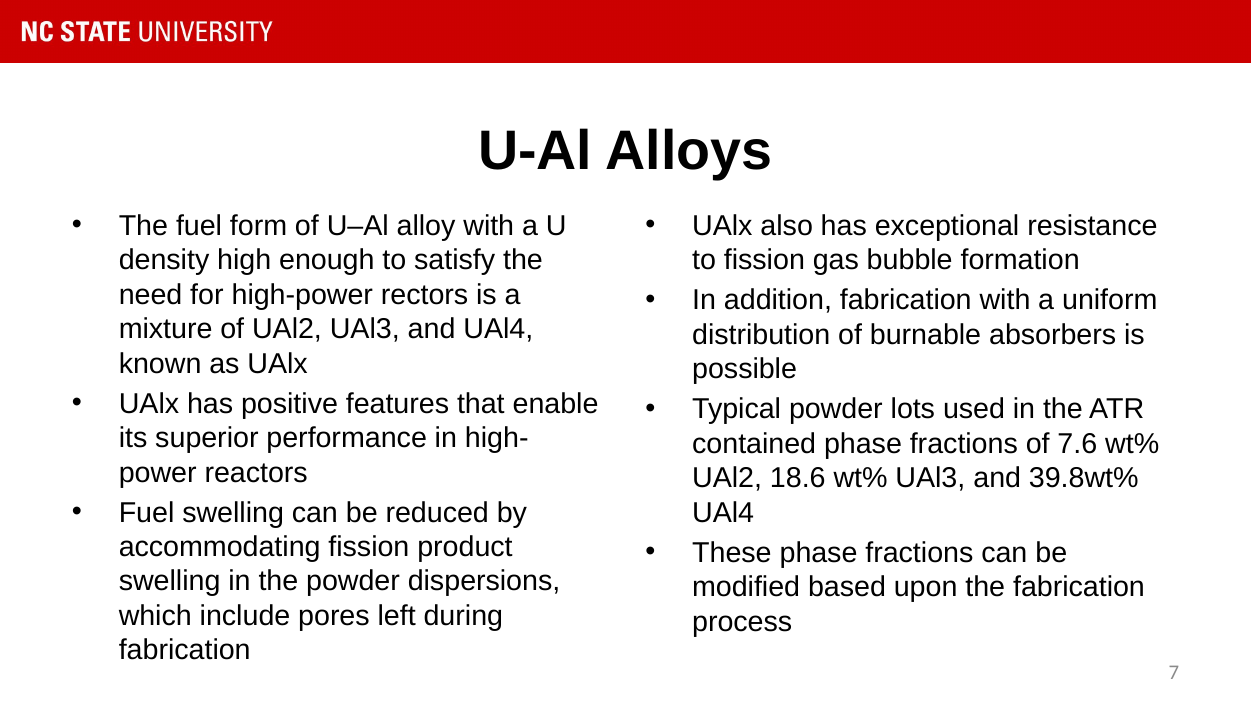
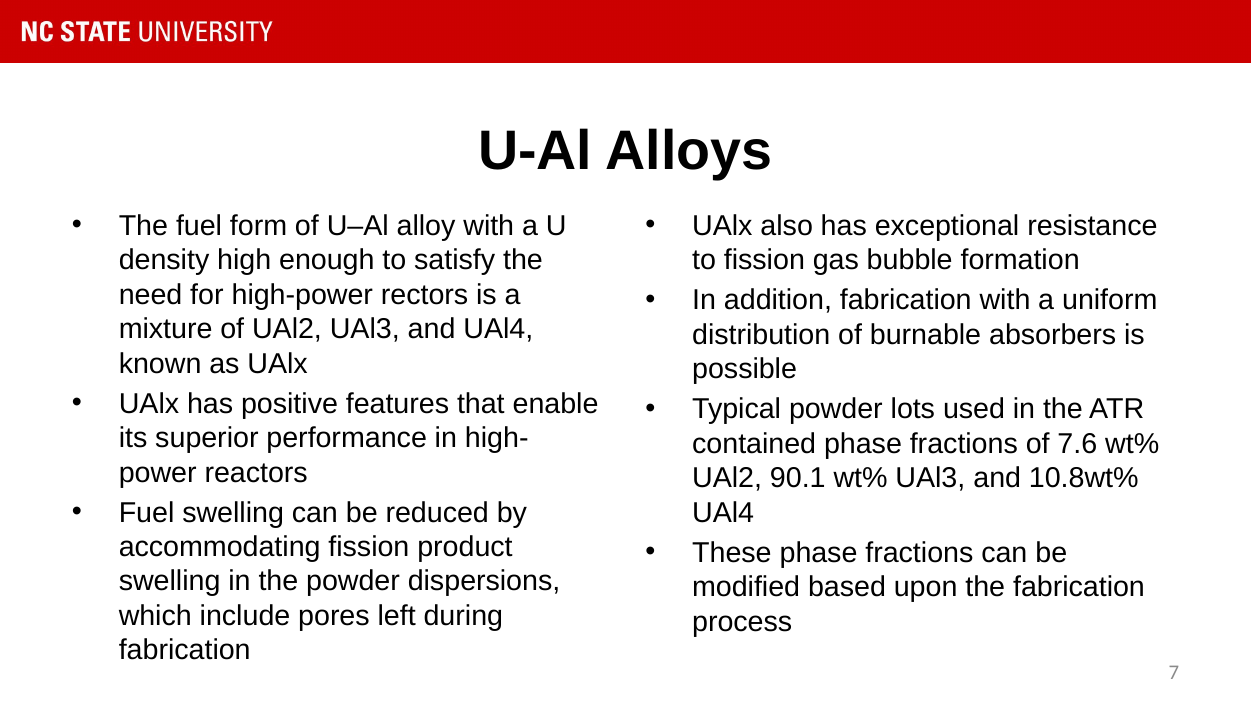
18.6: 18.6 -> 90.1
39.8wt%: 39.8wt% -> 10.8wt%
